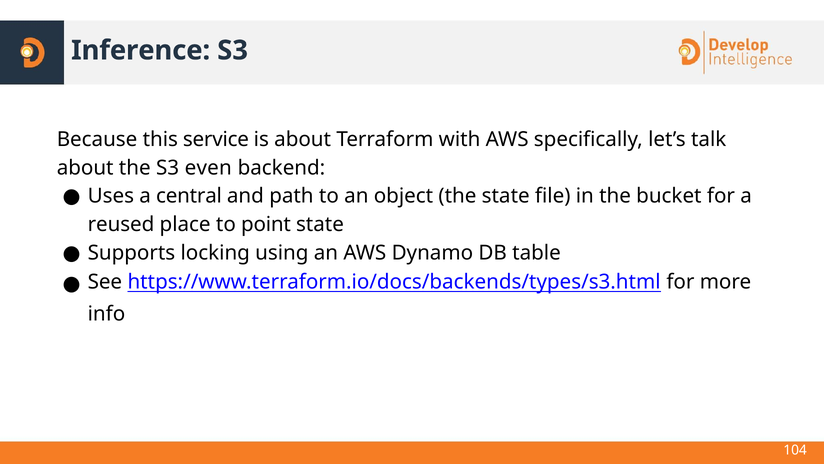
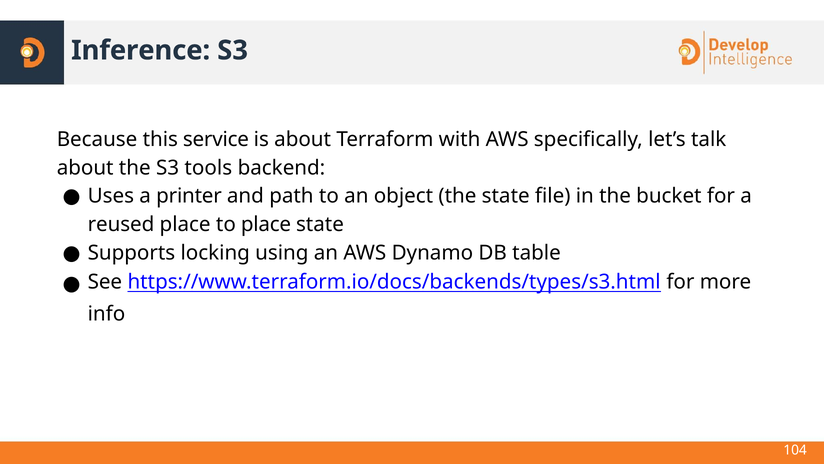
even: even -> tools
central: central -> printer
to point: point -> place
